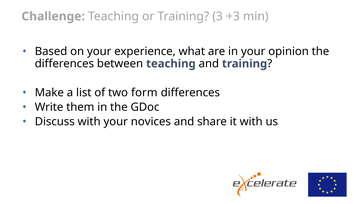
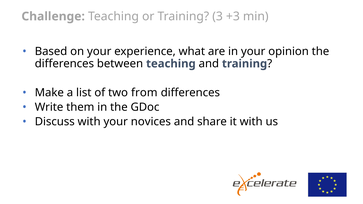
form: form -> from
